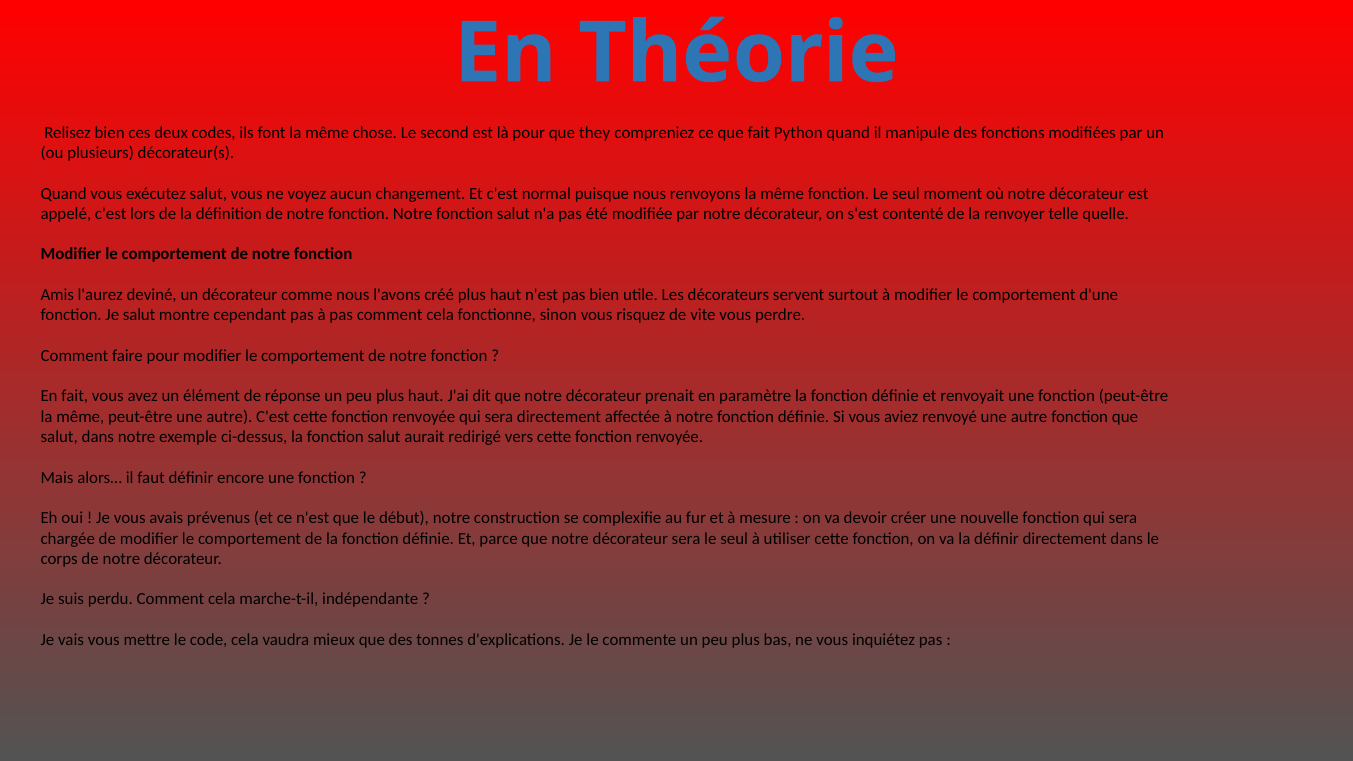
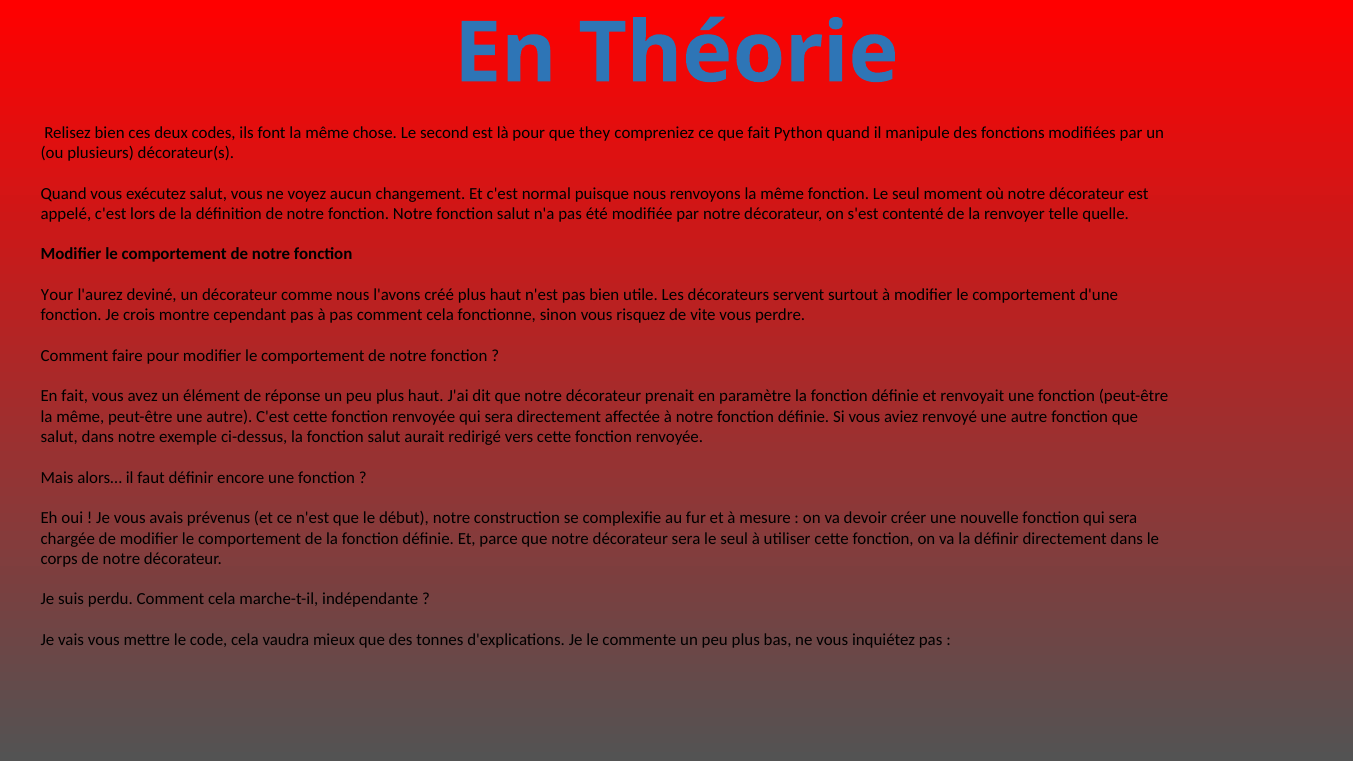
Amis: Amis -> Your
Je salut: salut -> crois
